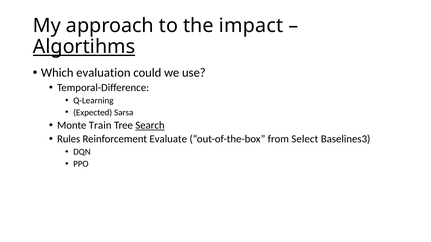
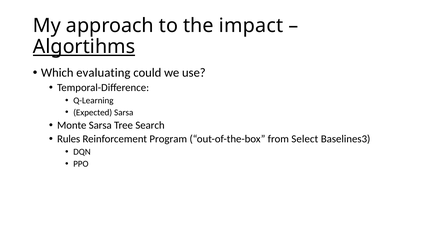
evaluation: evaluation -> evaluating
Monte Train: Train -> Sarsa
Search underline: present -> none
Evaluate: Evaluate -> Program
